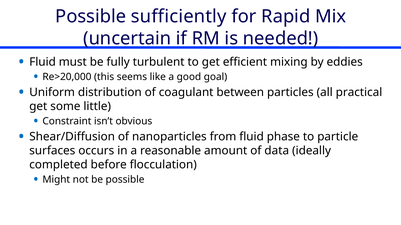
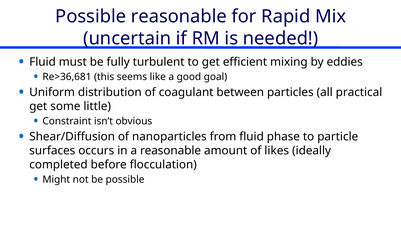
Possible sufficiently: sufficiently -> reasonable
Re>20,000: Re>20,000 -> Re>36,681
data: data -> likes
